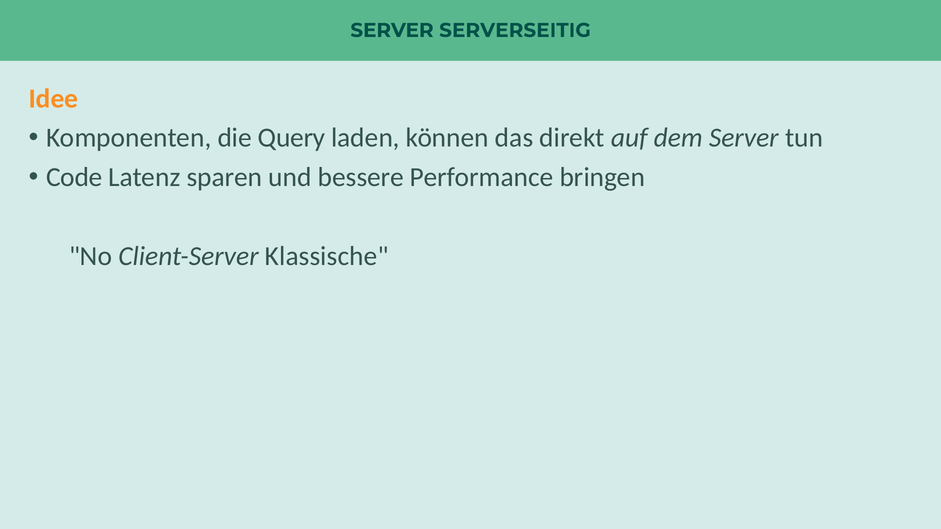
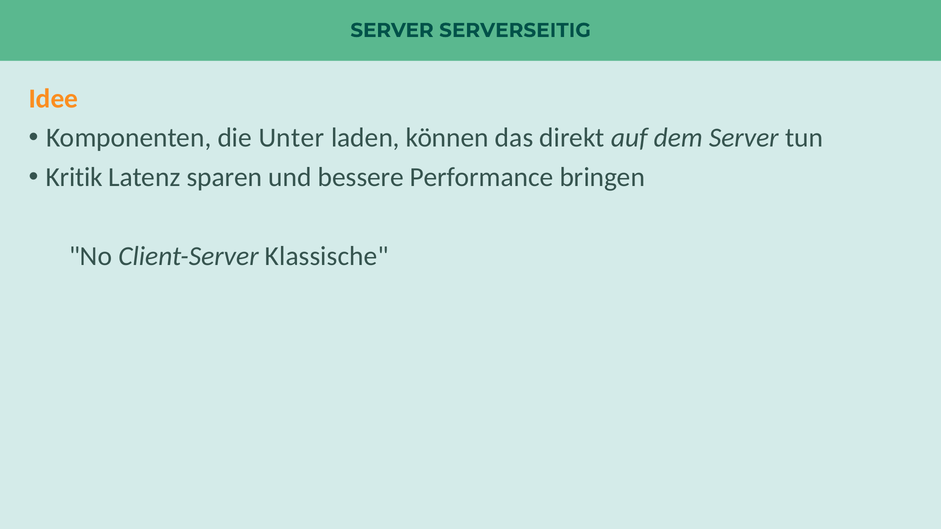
Query: Query -> Unter
Code: Code -> Kritik
